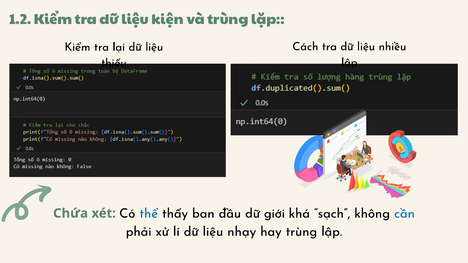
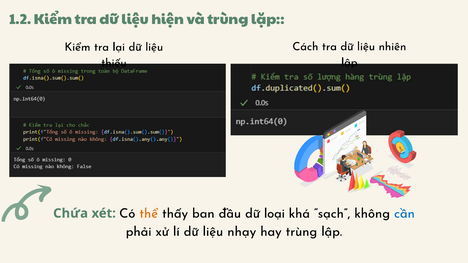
kiện: kiện -> hiện
nhiều: nhiều -> nhiên
thể colour: blue -> orange
giới: giới -> loại
